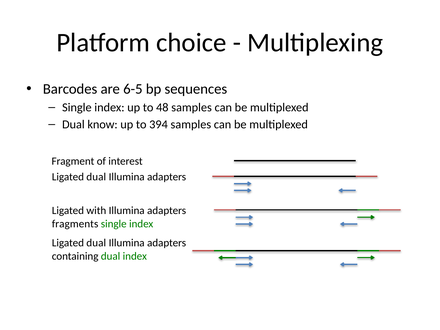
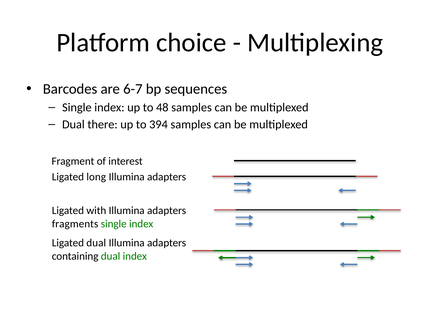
6-5: 6-5 -> 6-7
know: know -> there
dual at (96, 177): dual -> long
